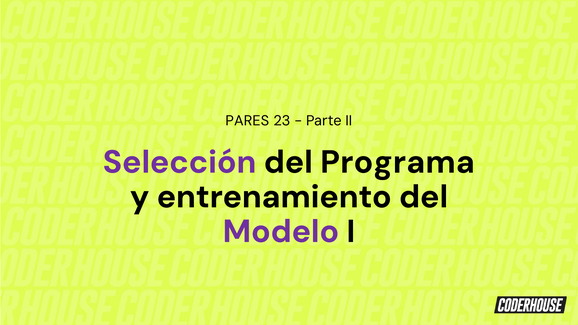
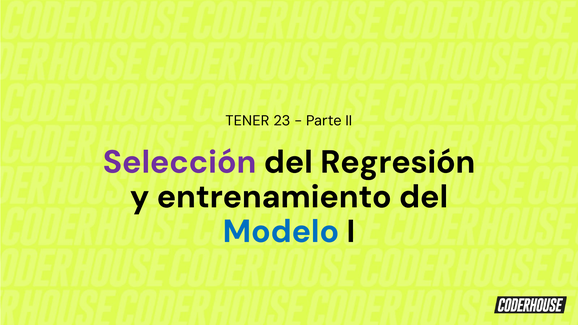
PARES: PARES -> TENER
Programa: Programa -> Regresión
Modelo colour: purple -> blue
